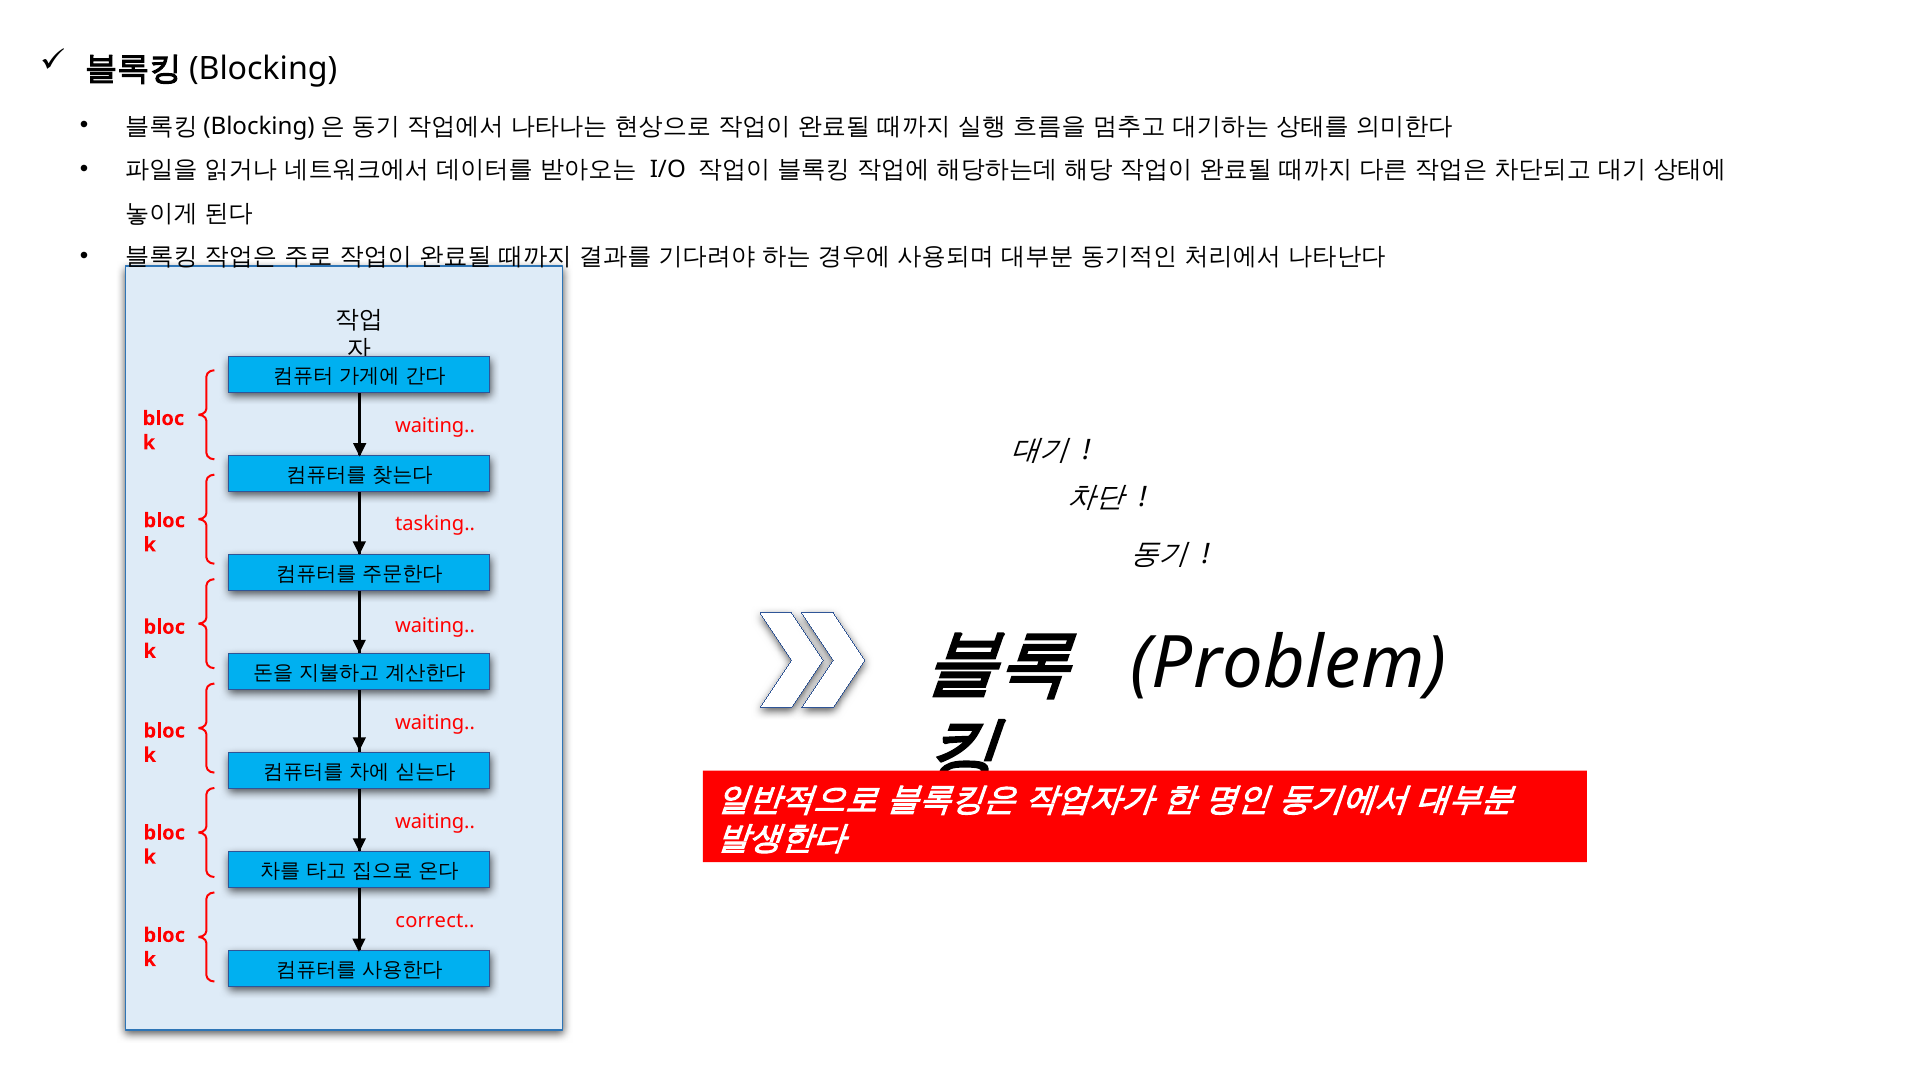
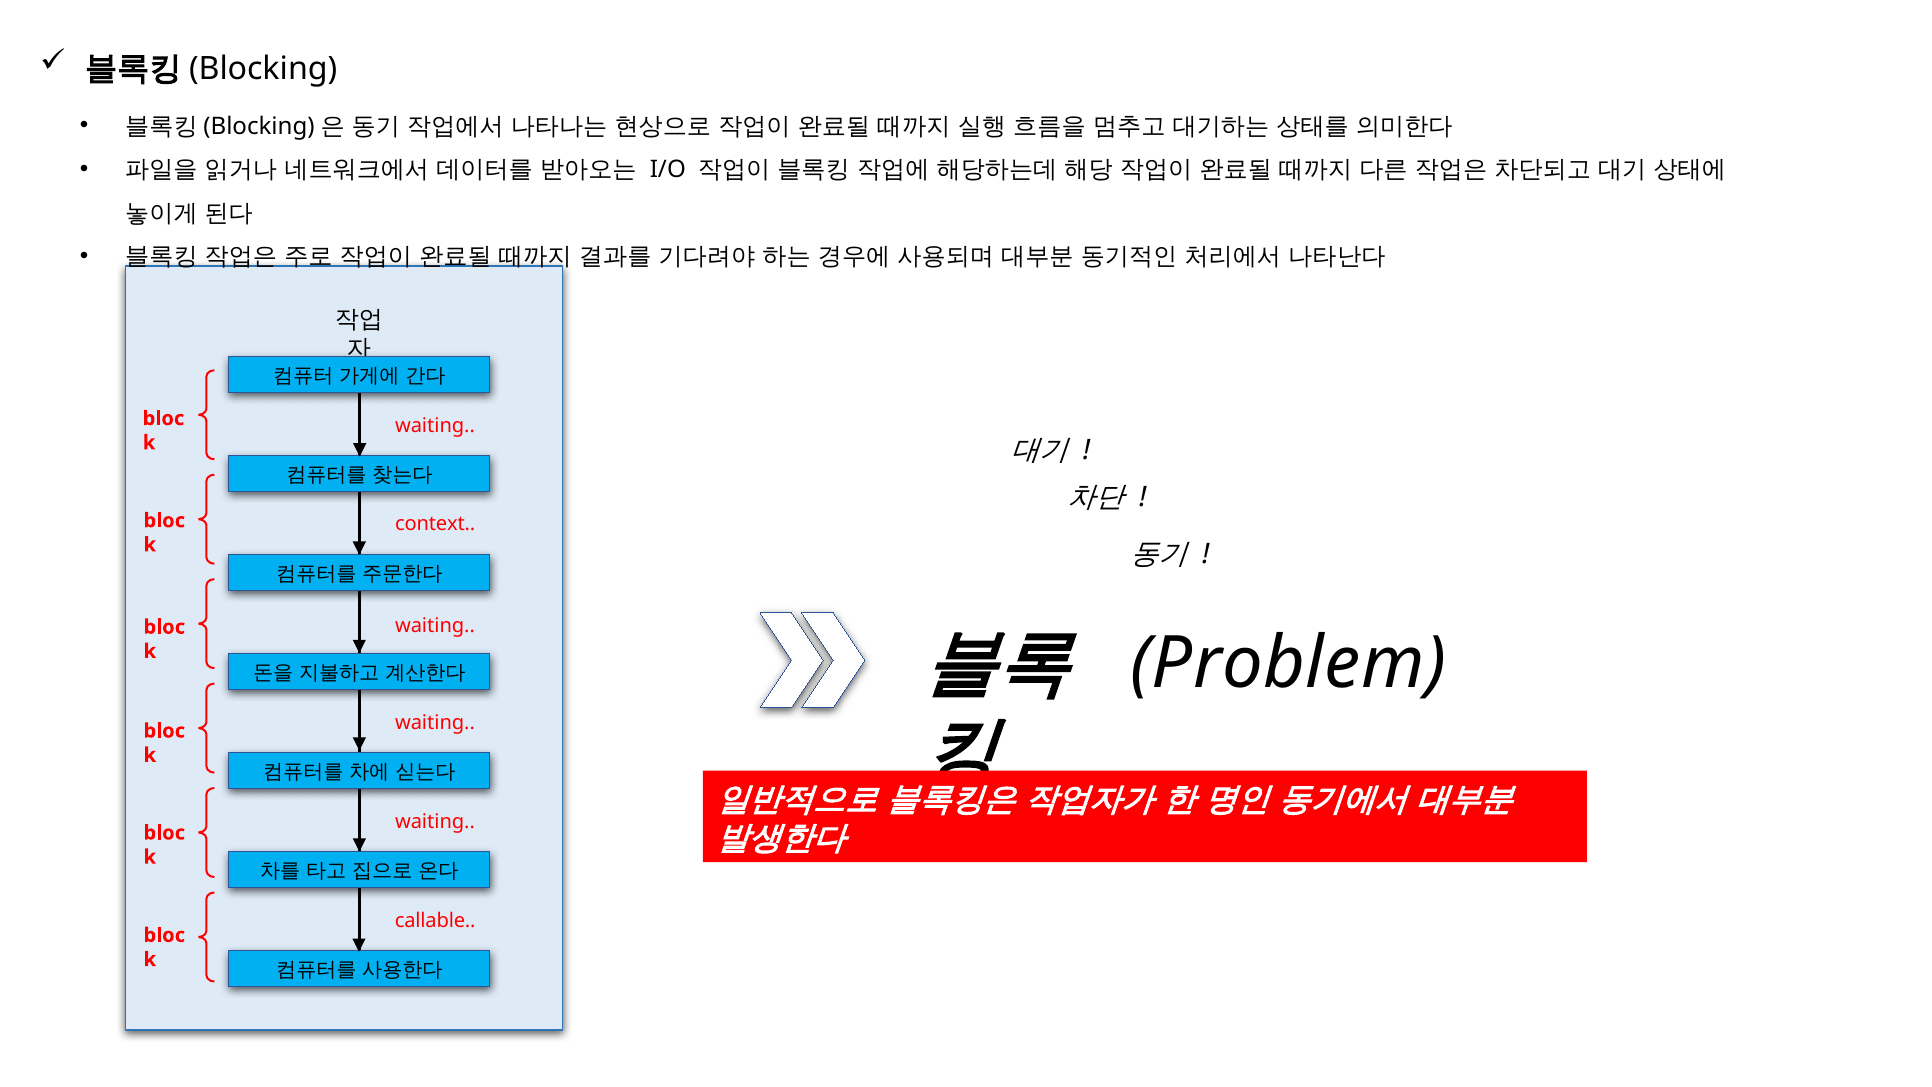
tasking: tasking -> context
correct: correct -> callable
